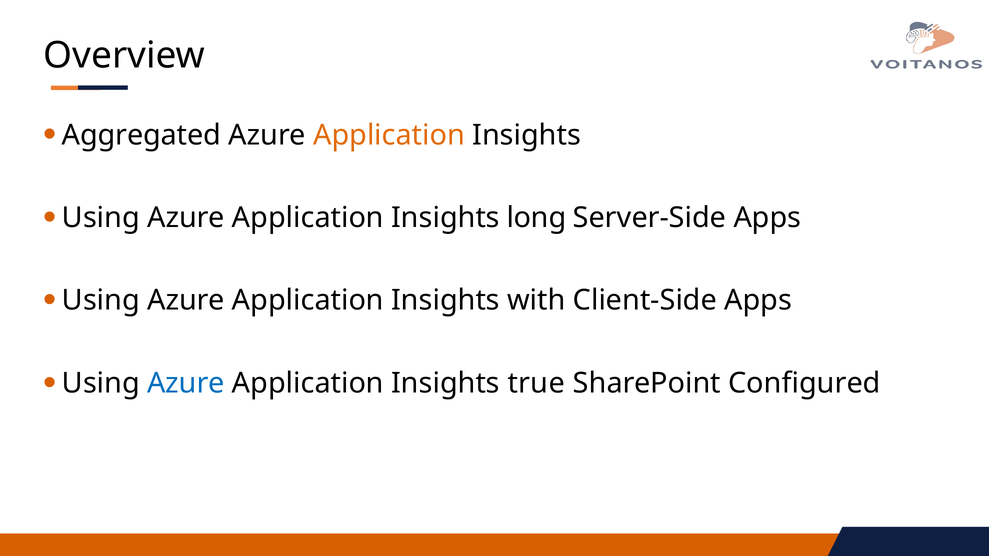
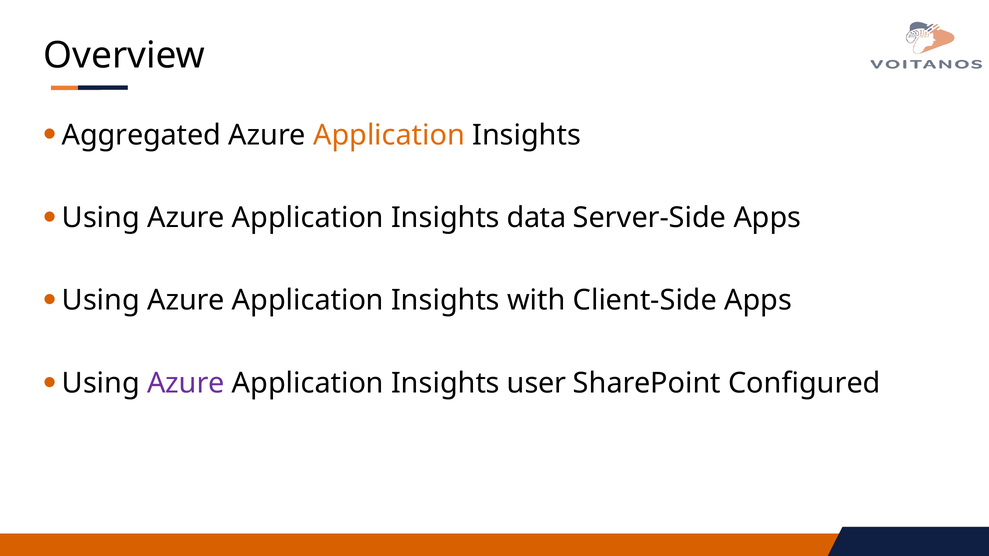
long: long -> data
Azure at (186, 383) colour: blue -> purple
true: true -> user
